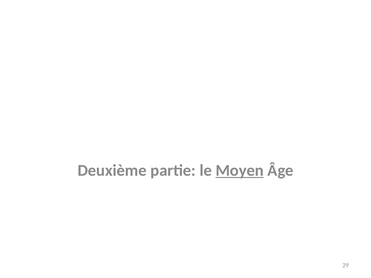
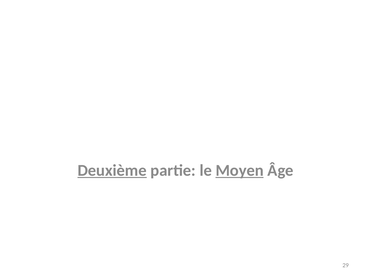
Deuxième underline: none -> present
